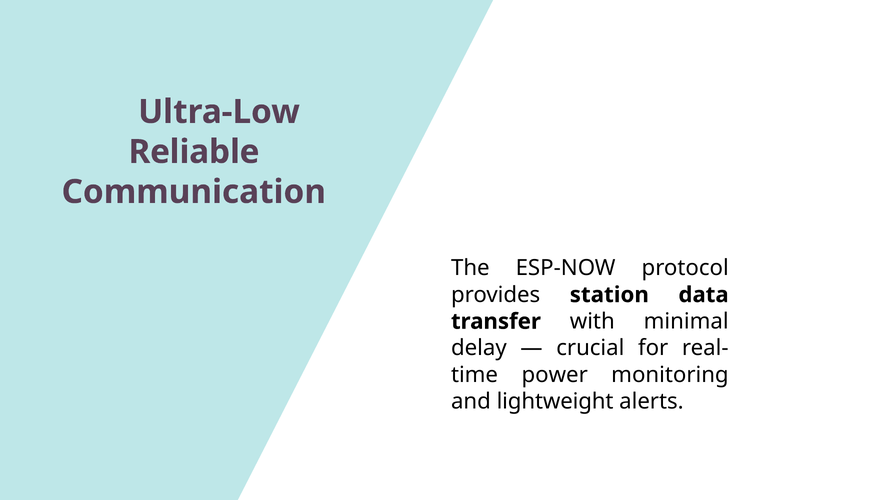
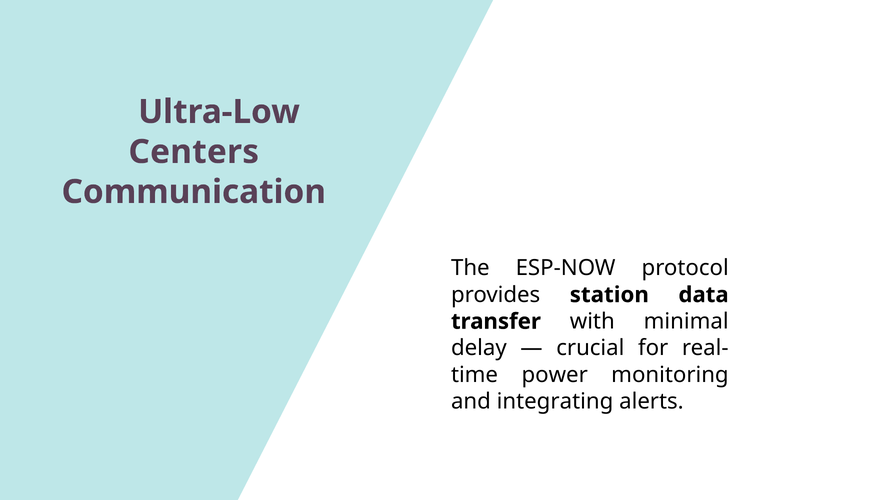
Reliable: Reliable -> Centers
lightweight: lightweight -> integrating
